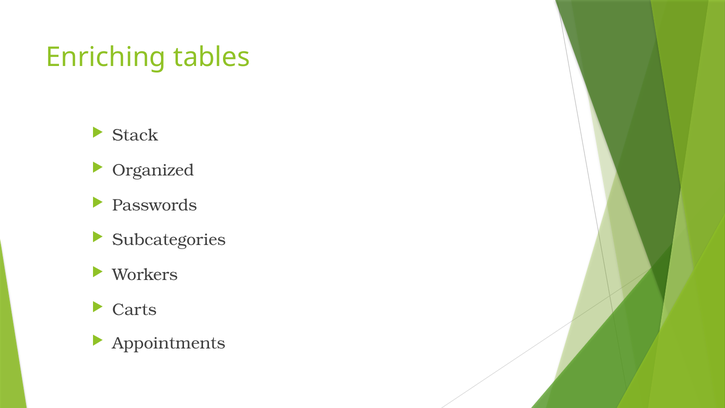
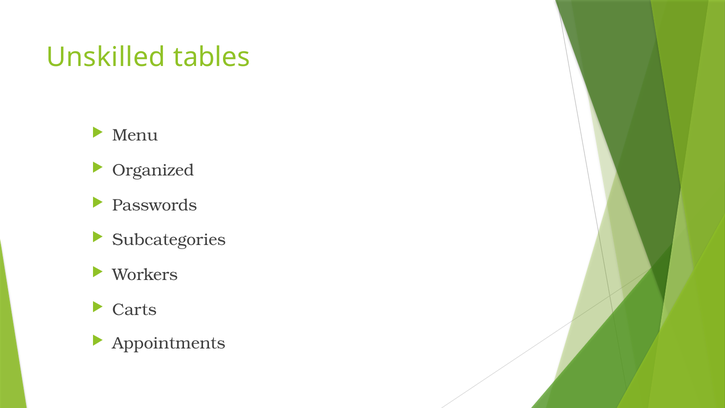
Enriching: Enriching -> Unskilled
Stack: Stack -> Menu
